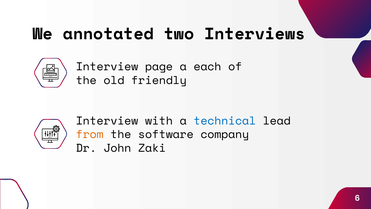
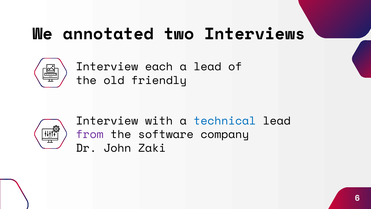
page: page -> each
a each: each -> lead
from colour: orange -> purple
